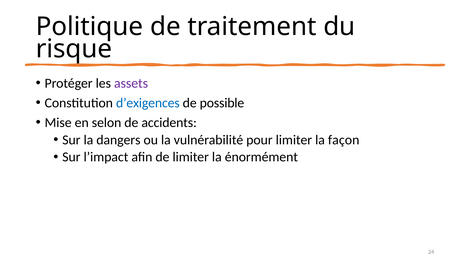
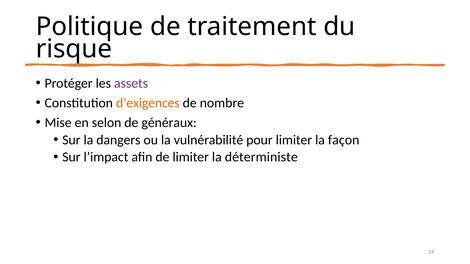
d’exigences colour: blue -> orange
possible: possible -> nombre
accidents: accidents -> généraux
énormément: énormément -> déterministe
